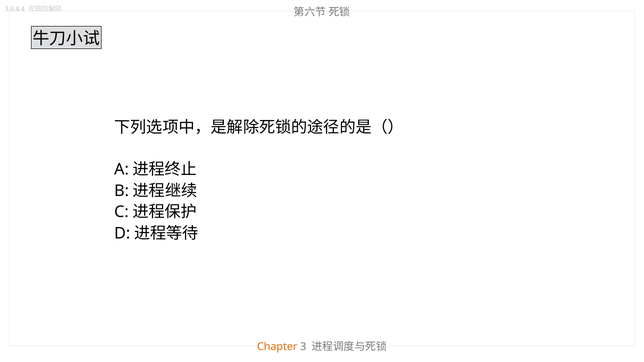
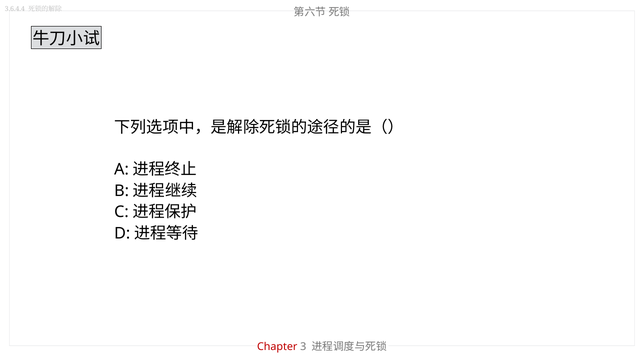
Chapter colour: orange -> red
